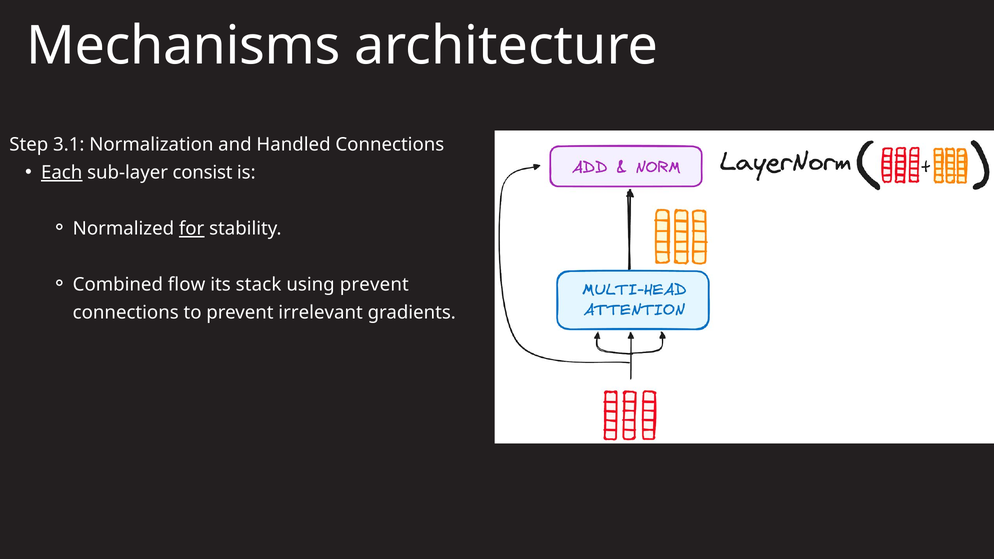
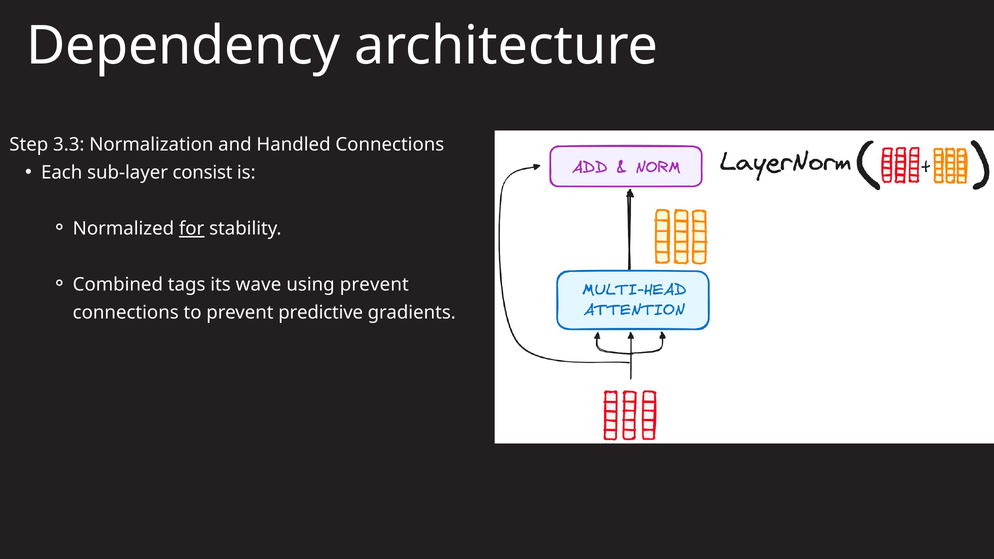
Mechanisms: Mechanisms -> Dependency
3.1: 3.1 -> 3.3
Each underline: present -> none
flow: flow -> tags
stack: stack -> wave
irrelevant: irrelevant -> predictive
